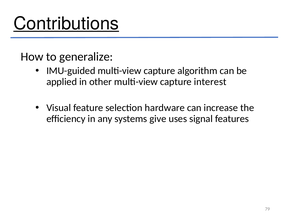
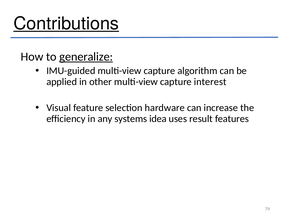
generalize underline: none -> present
give: give -> idea
signal: signal -> result
